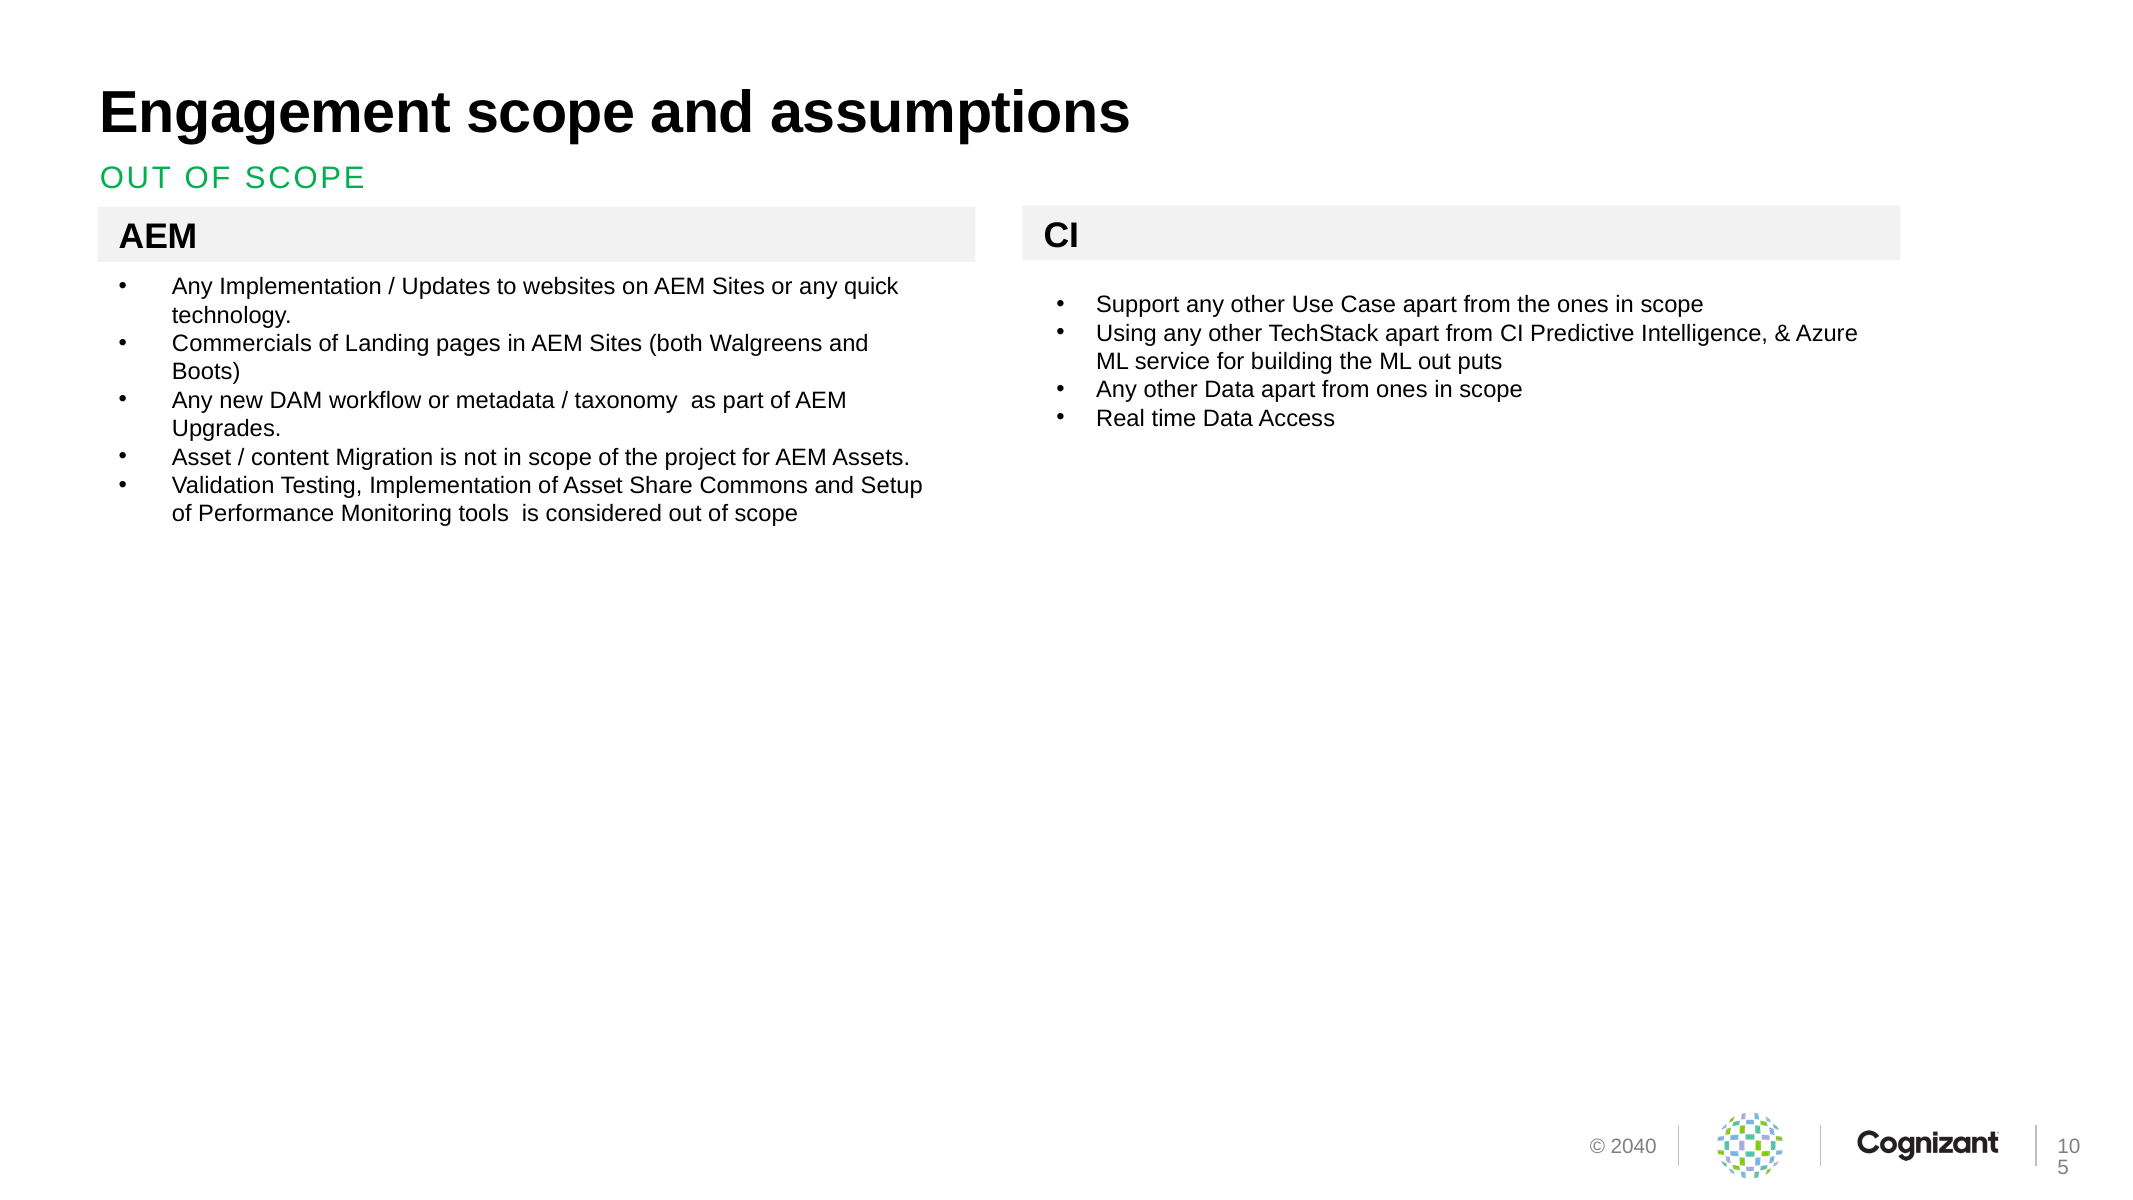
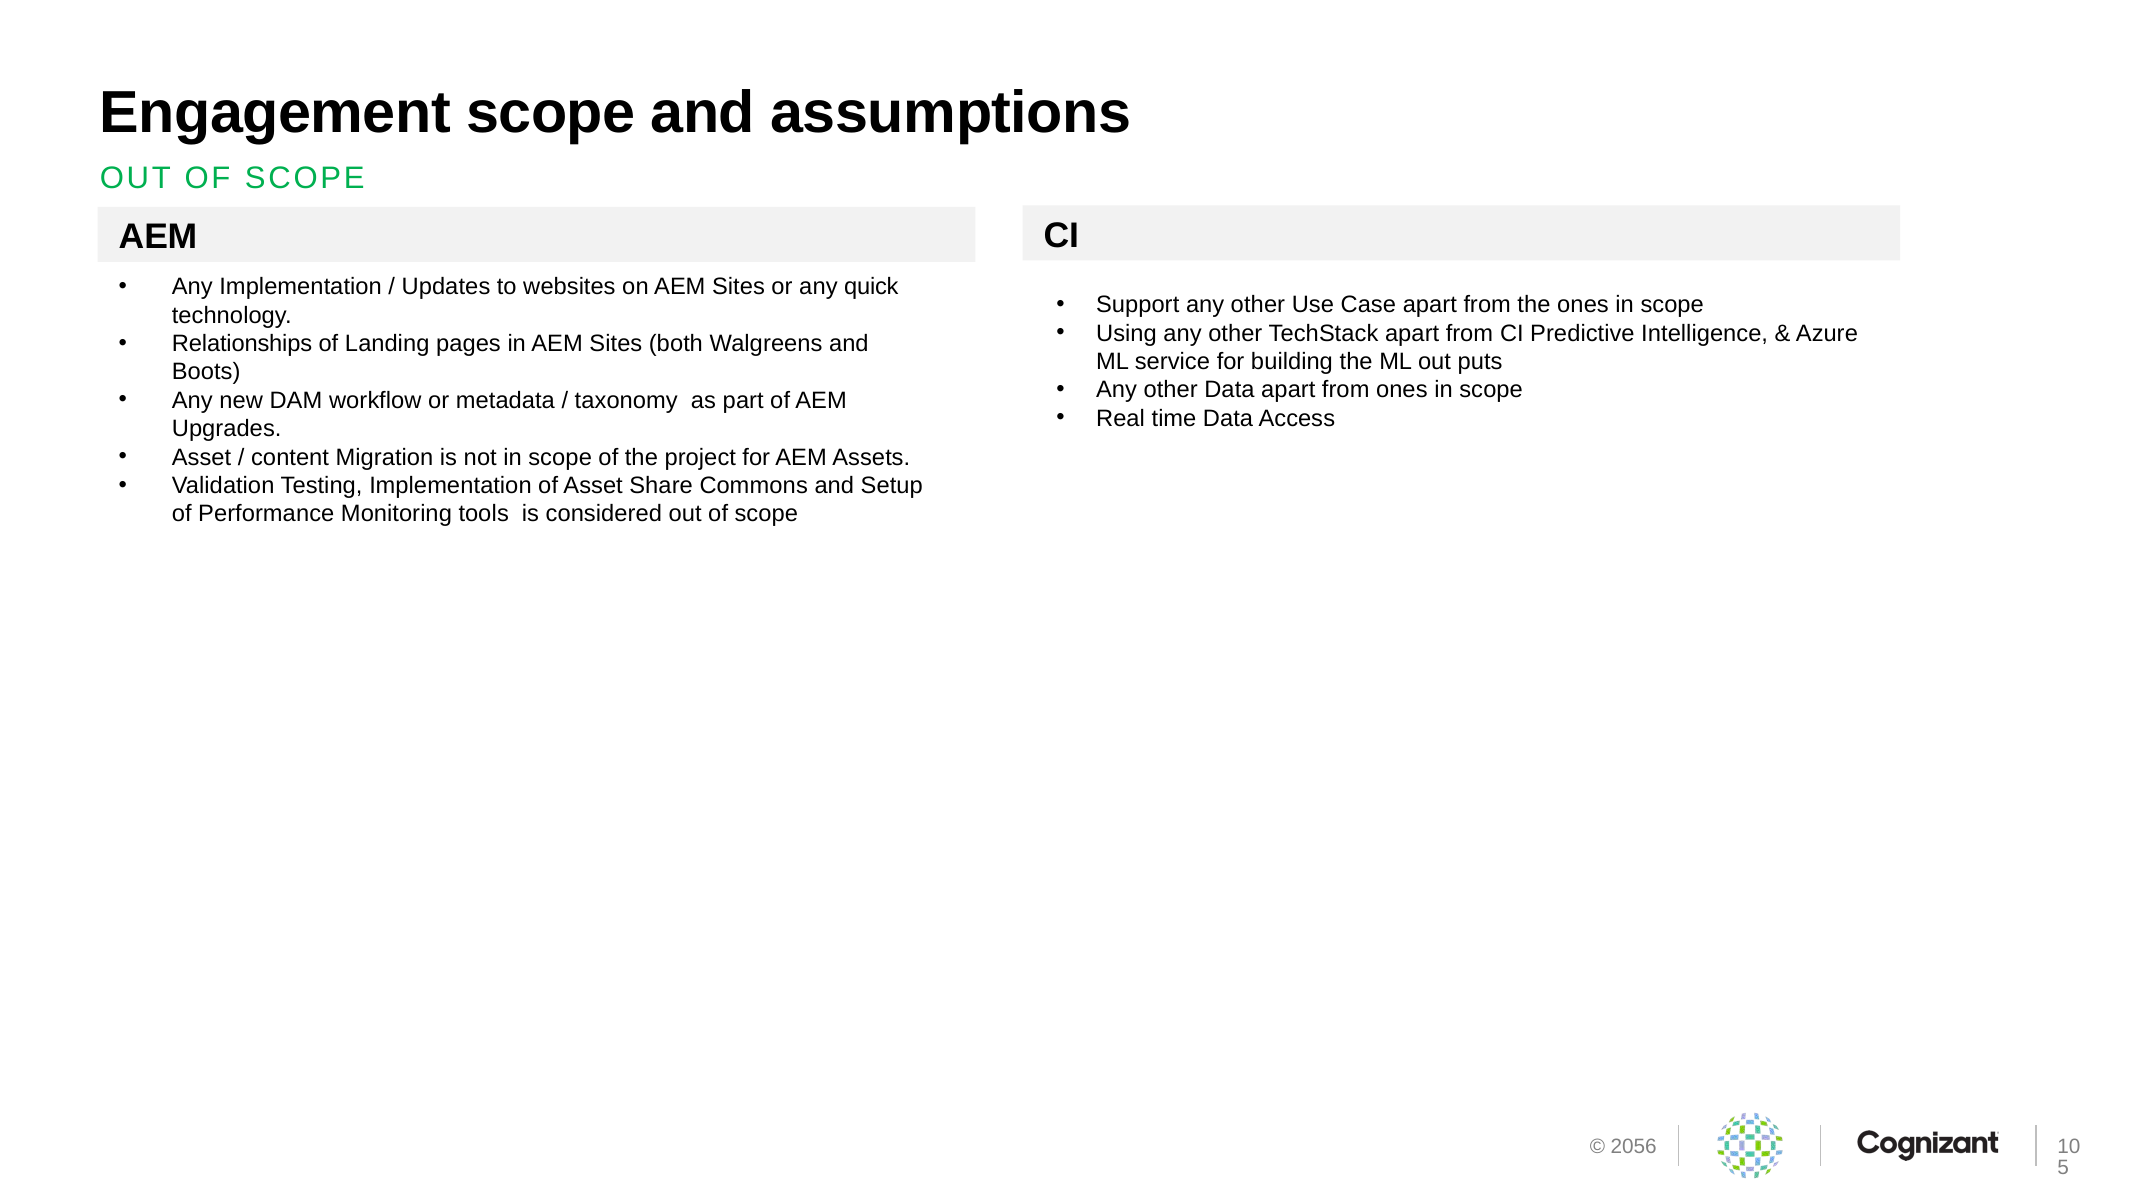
Commercials: Commercials -> Relationships
2040: 2040 -> 2056
